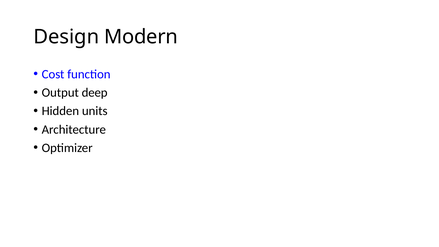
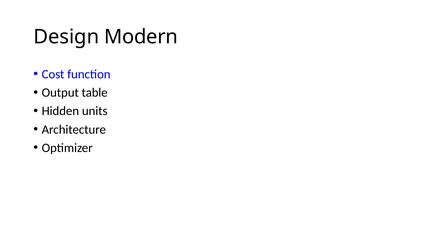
deep: deep -> table
